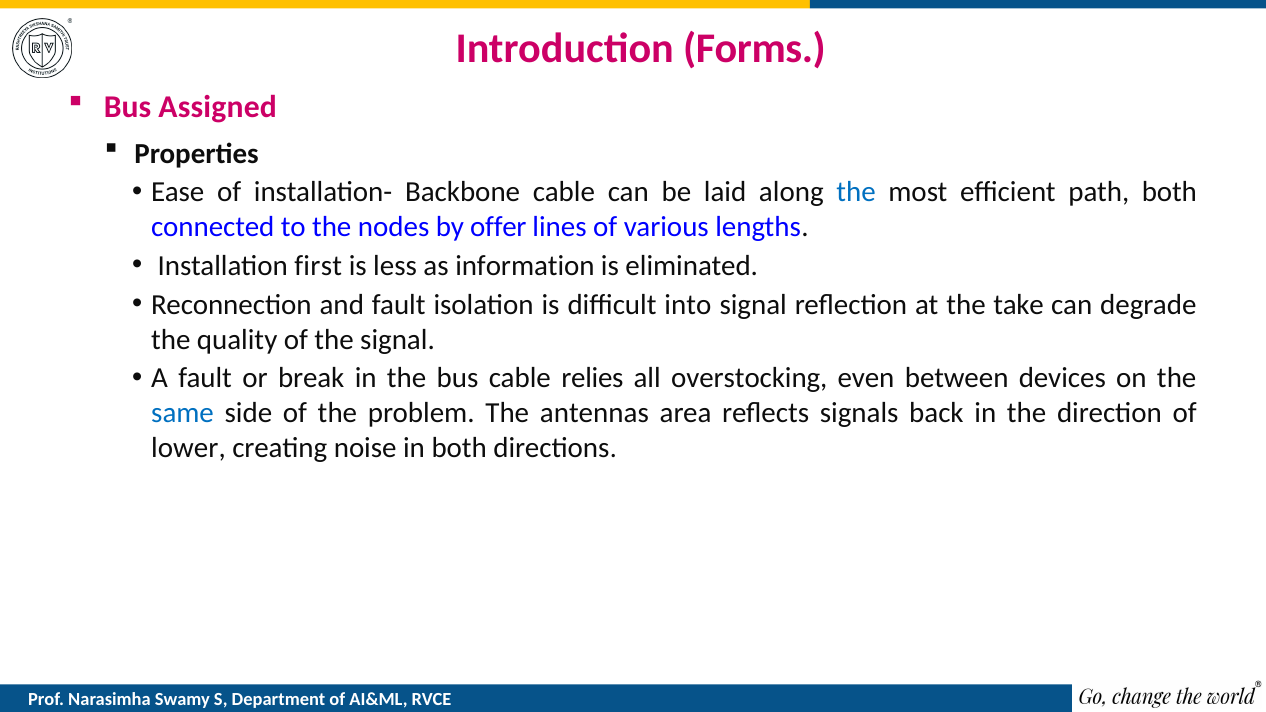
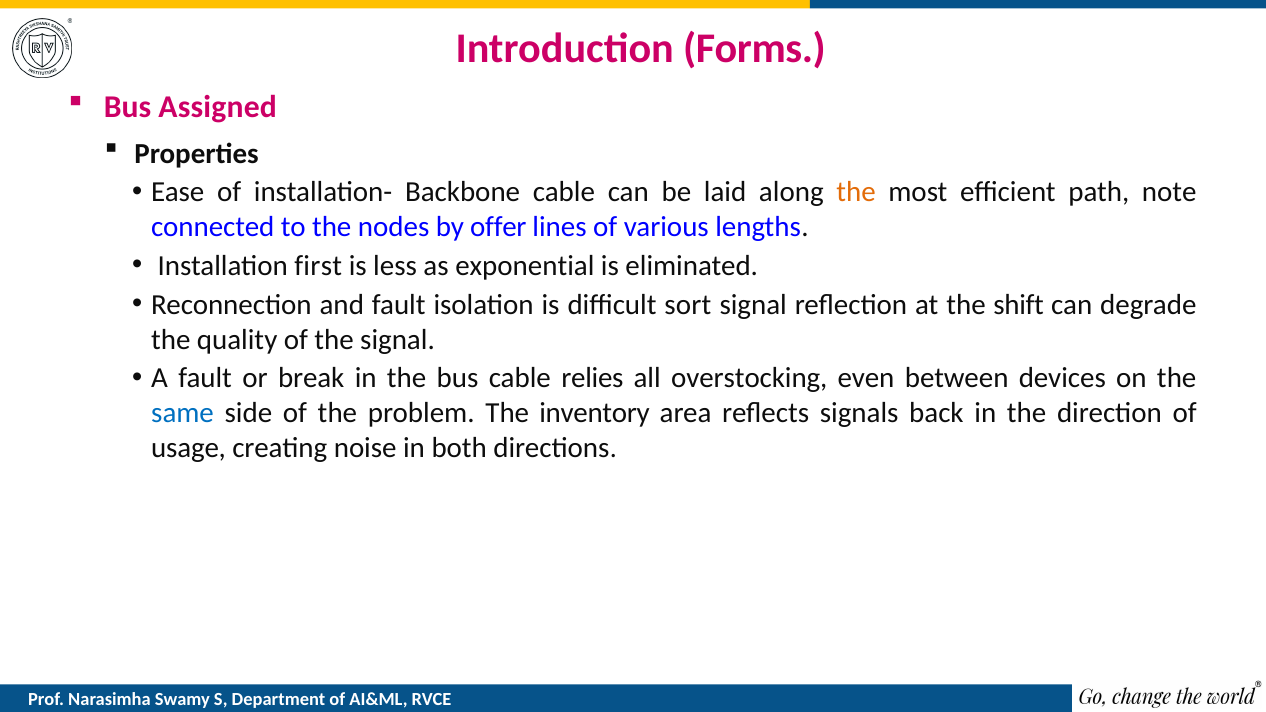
the at (856, 192) colour: blue -> orange
path both: both -> note
information: information -> exponential
into: into -> sort
take: take -> shift
antennas: antennas -> inventory
lower: lower -> usage
